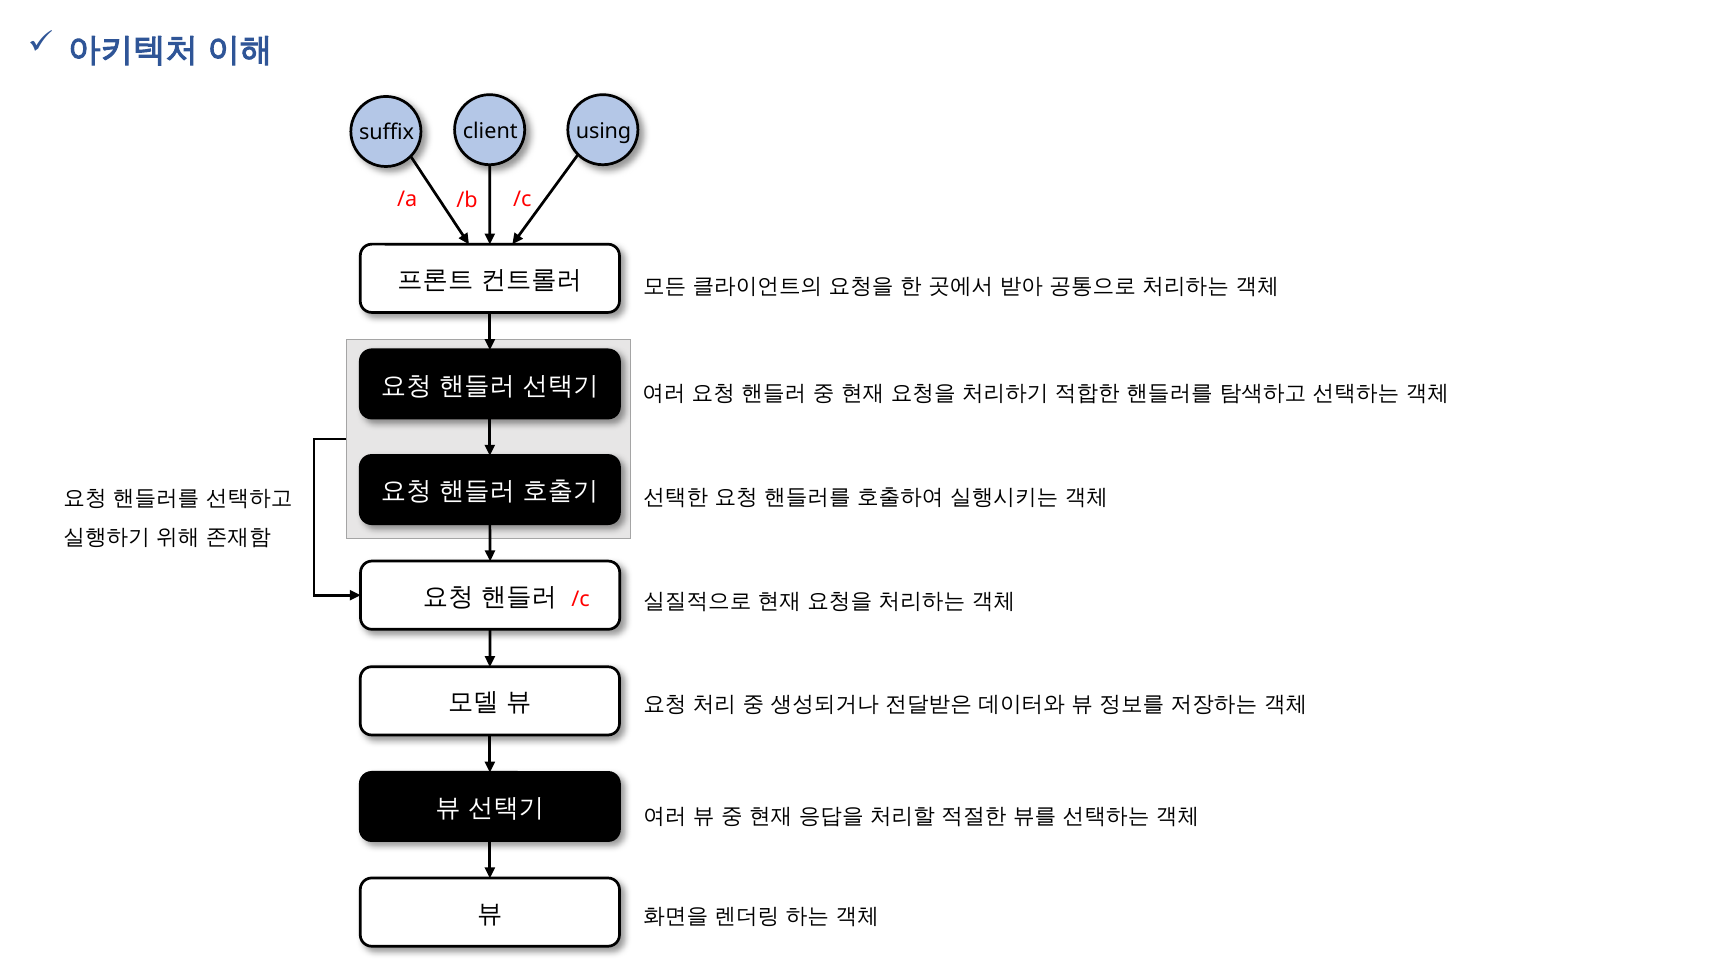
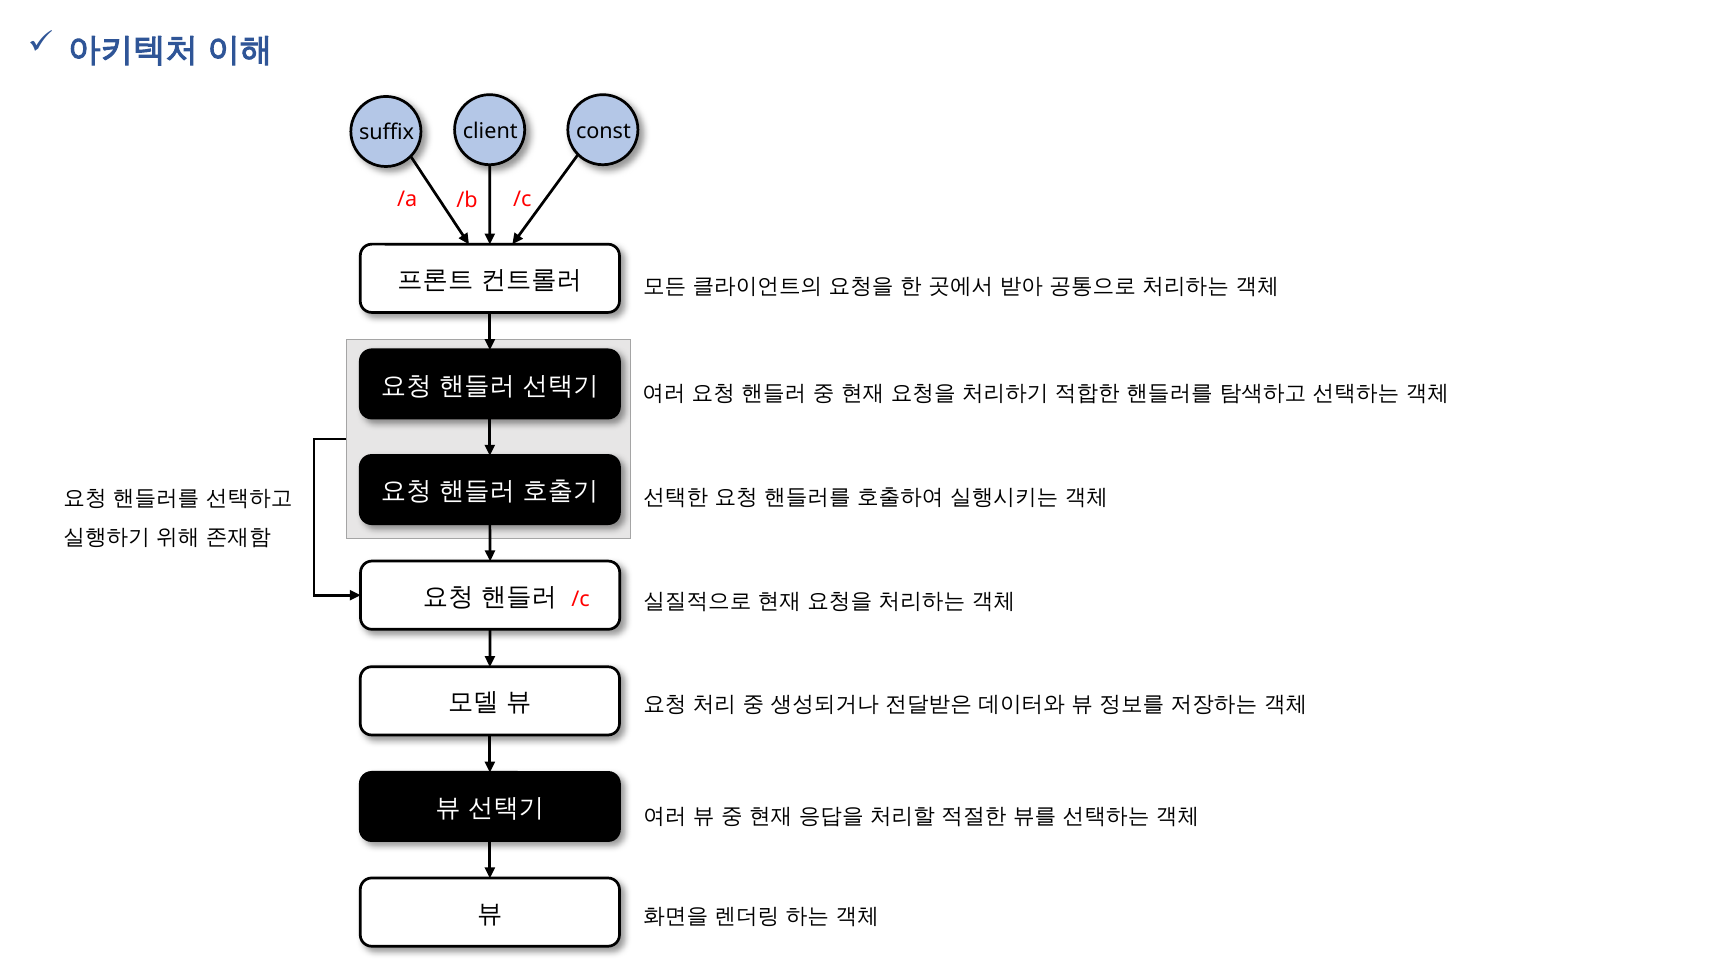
using: using -> const
